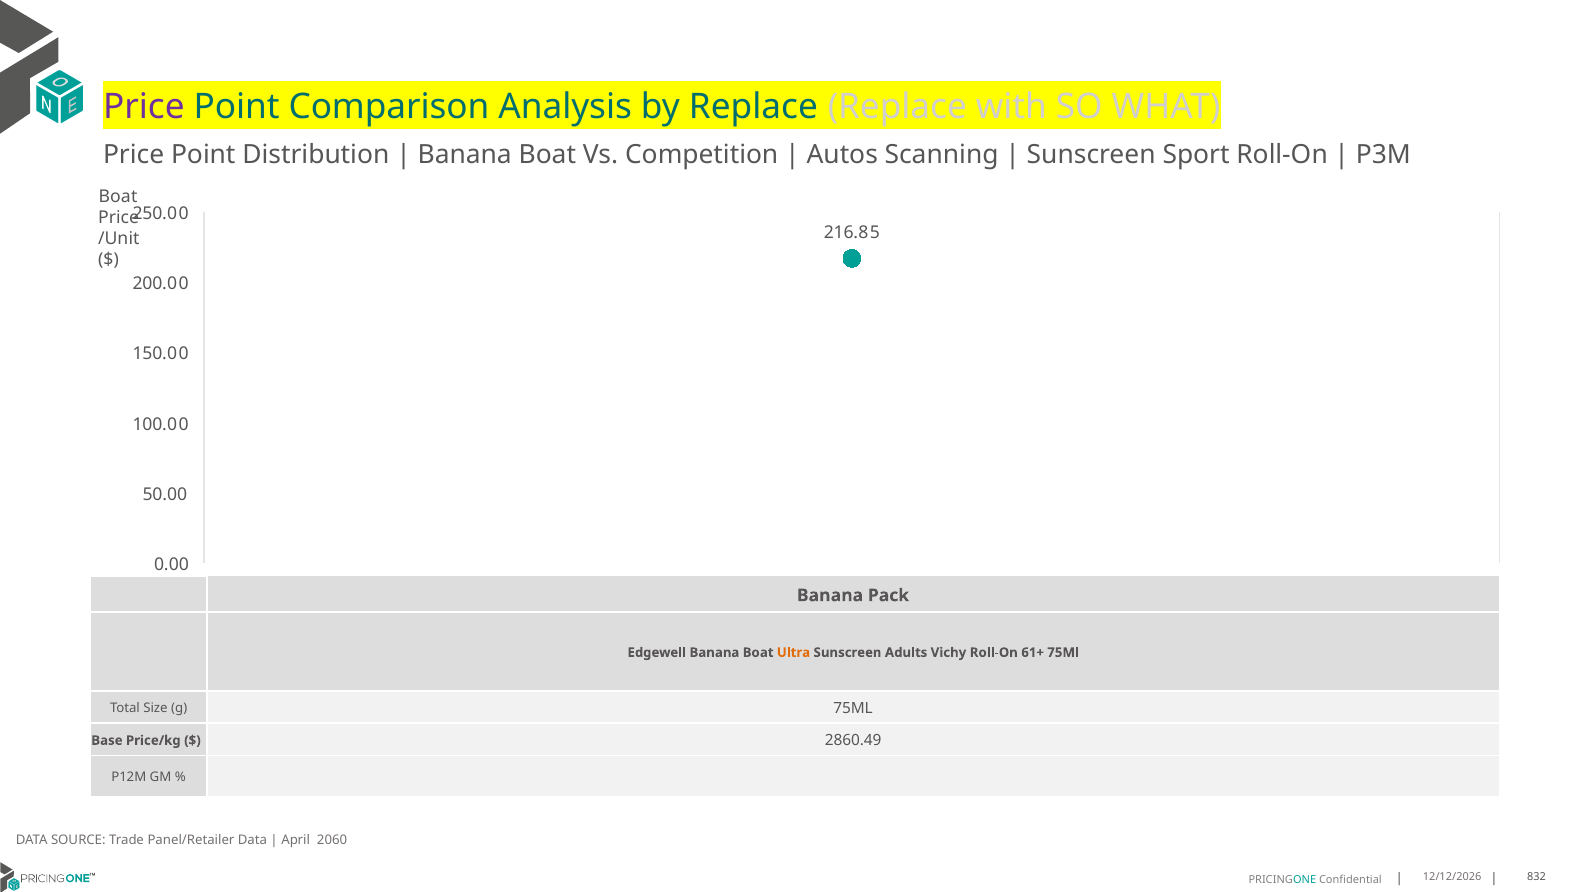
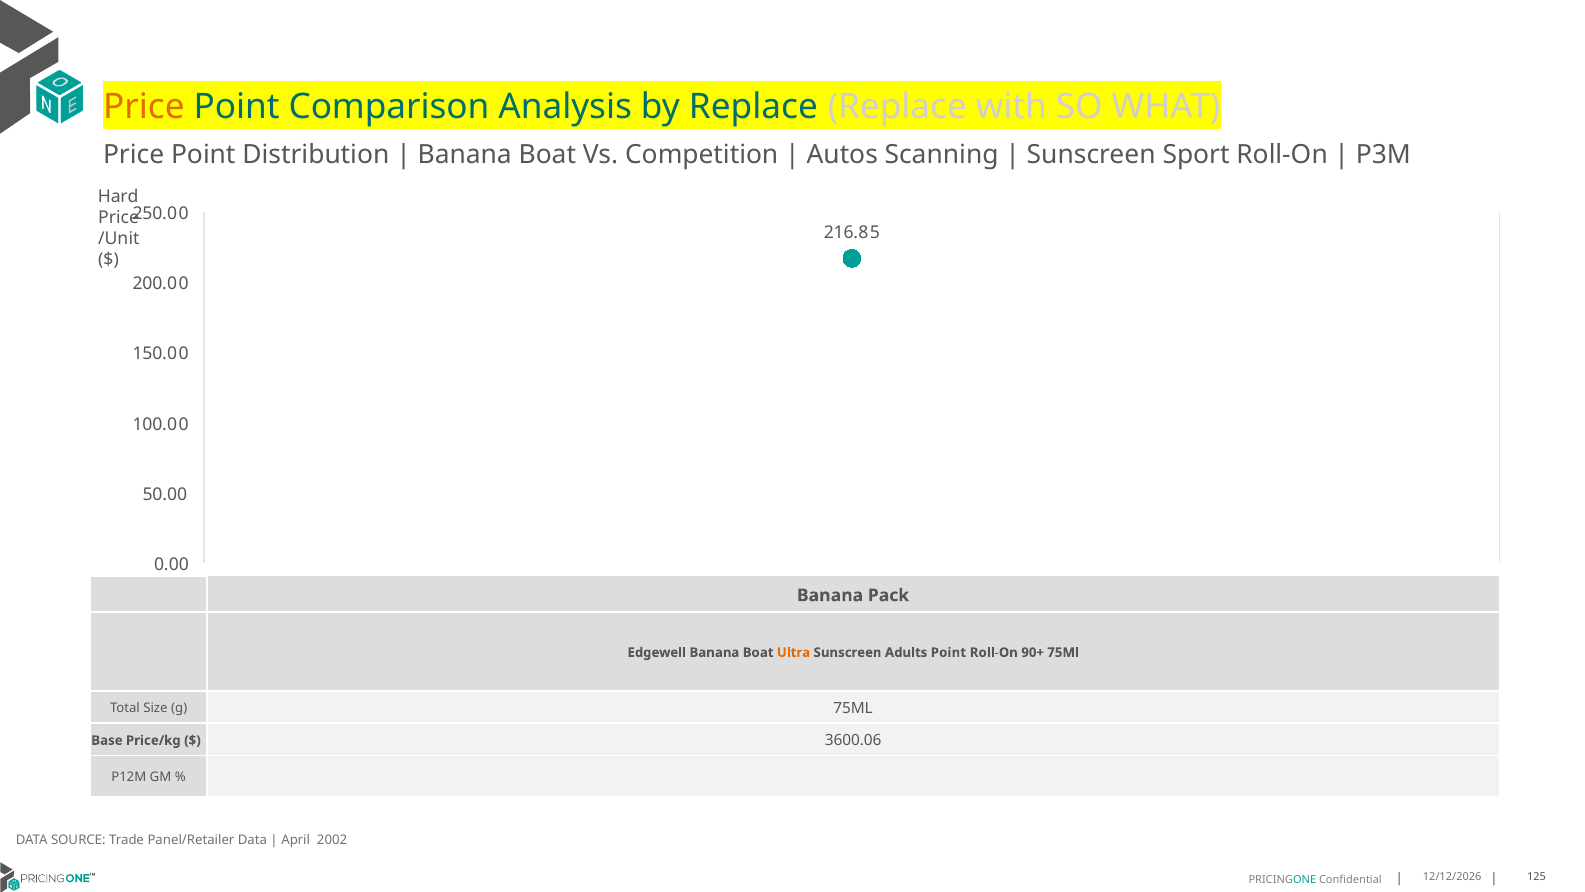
Price at (144, 107) colour: purple -> orange
Boat at (118, 197): Boat -> Hard
Adults Vichy: Vichy -> Point
61+: 61+ -> 90+
2860.49: 2860.49 -> 3600.06
2060: 2060 -> 2002
832: 832 -> 125
